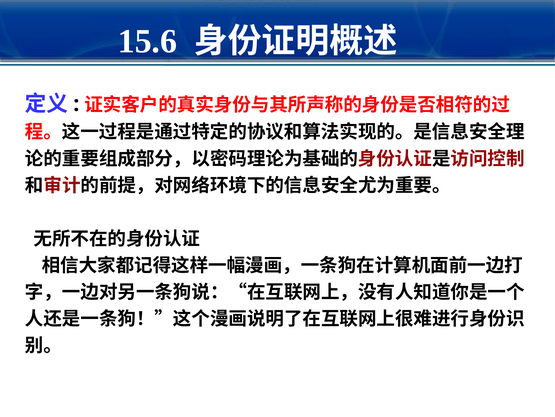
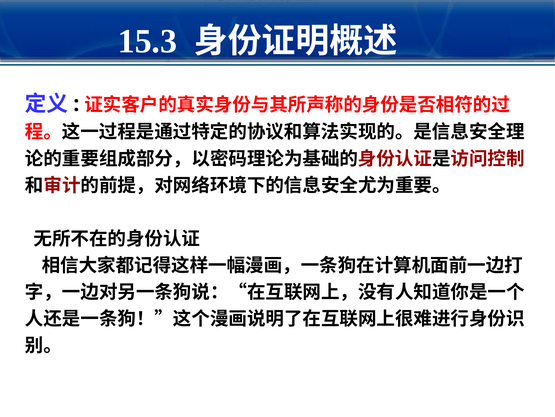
15.6: 15.6 -> 15.3
